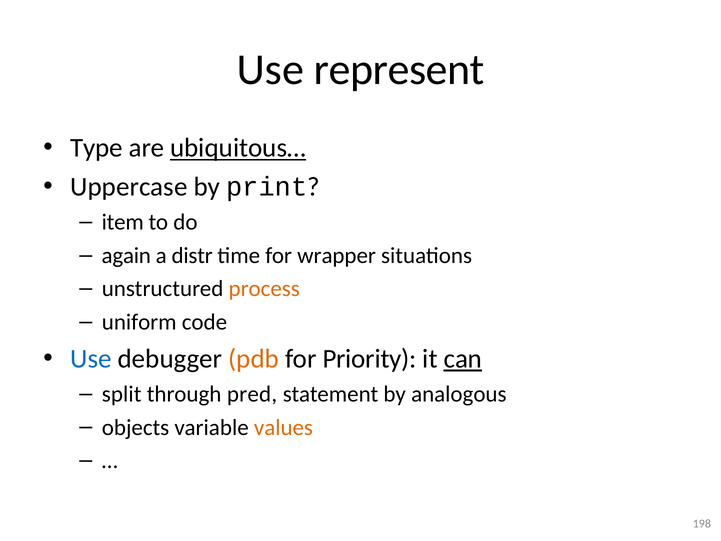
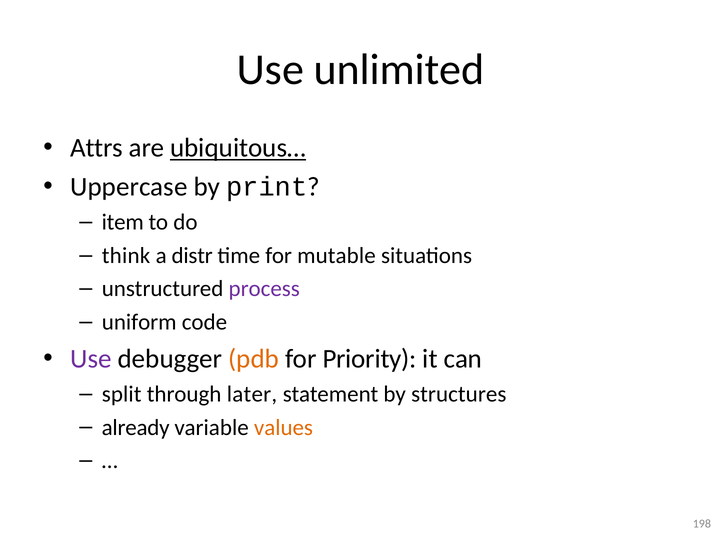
represent: represent -> unlimited
Type: Type -> Attrs
again: again -> think
wrapper: wrapper -> mutable
process colour: orange -> purple
Use at (91, 359) colour: blue -> purple
can underline: present -> none
pred: pred -> later
analogous: analogous -> structures
objects: objects -> already
